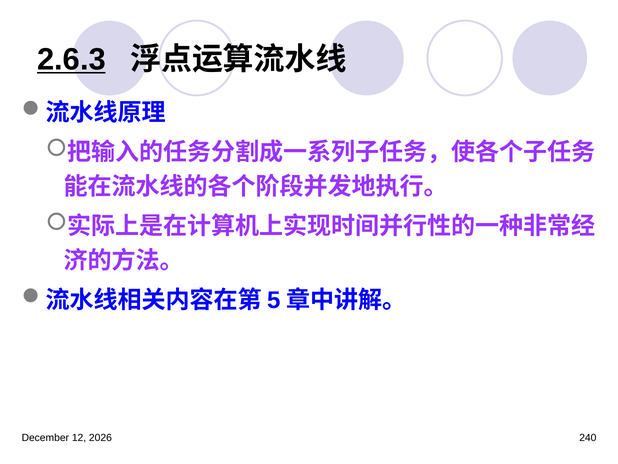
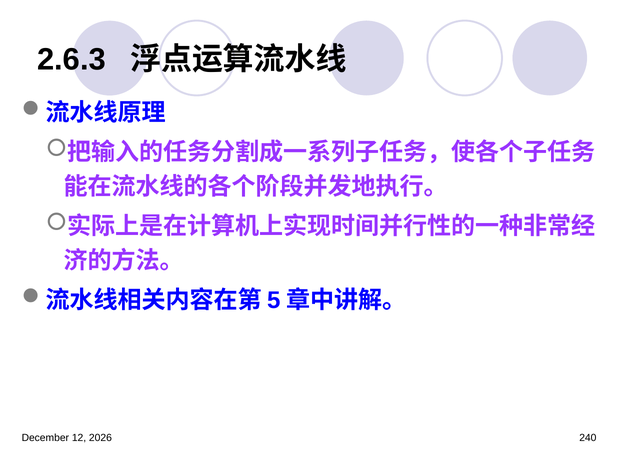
2.6.3 underline: present -> none
